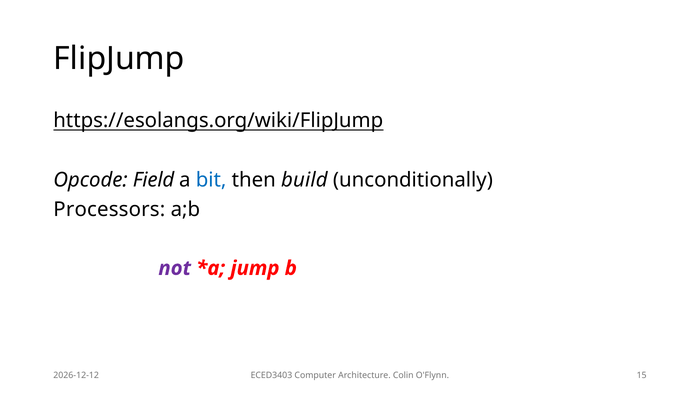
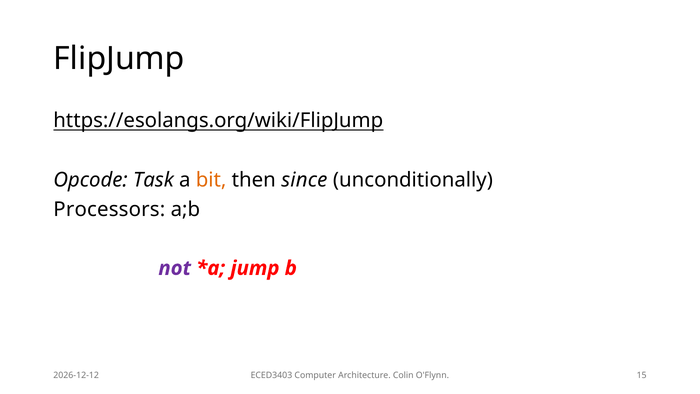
Field: Field -> Task
bit colour: blue -> orange
build: build -> since
